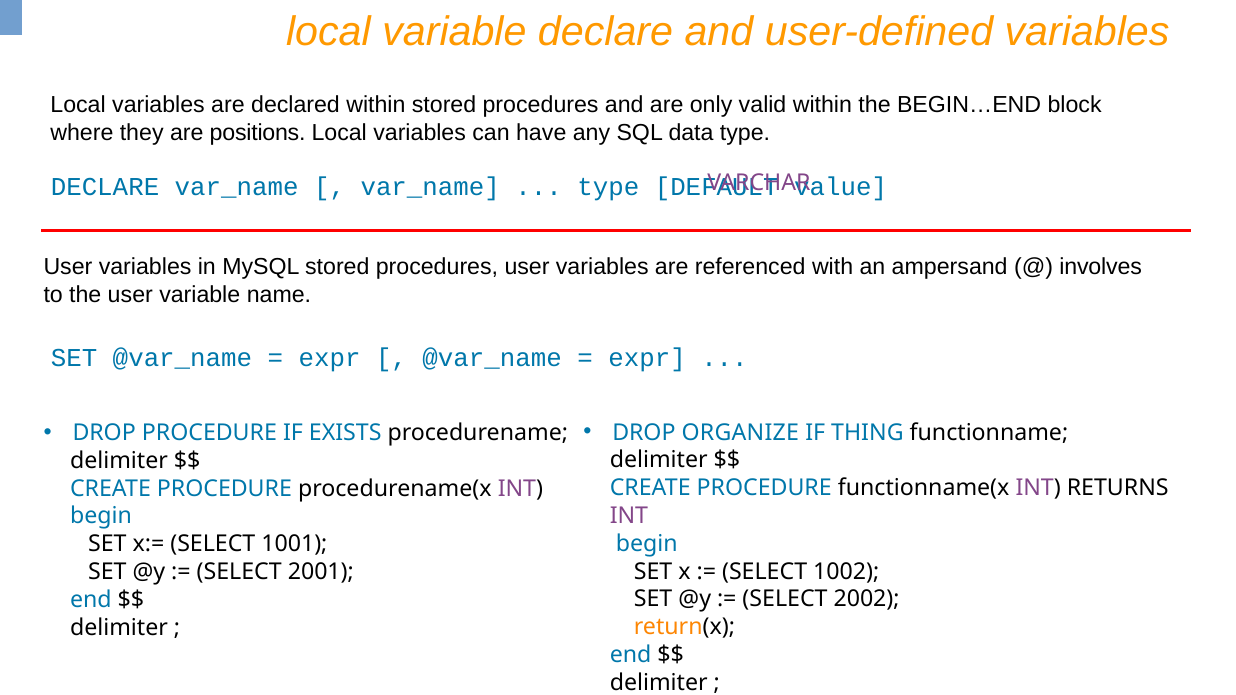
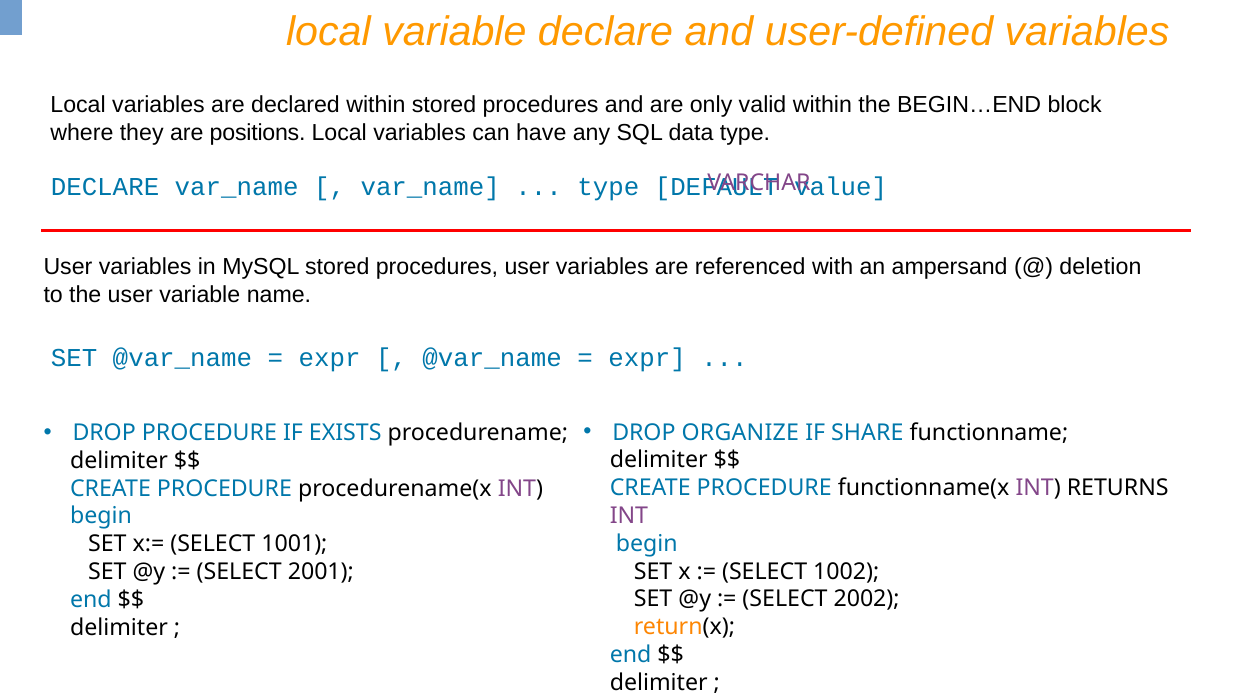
involves: involves -> deletion
THING: THING -> SHARE
